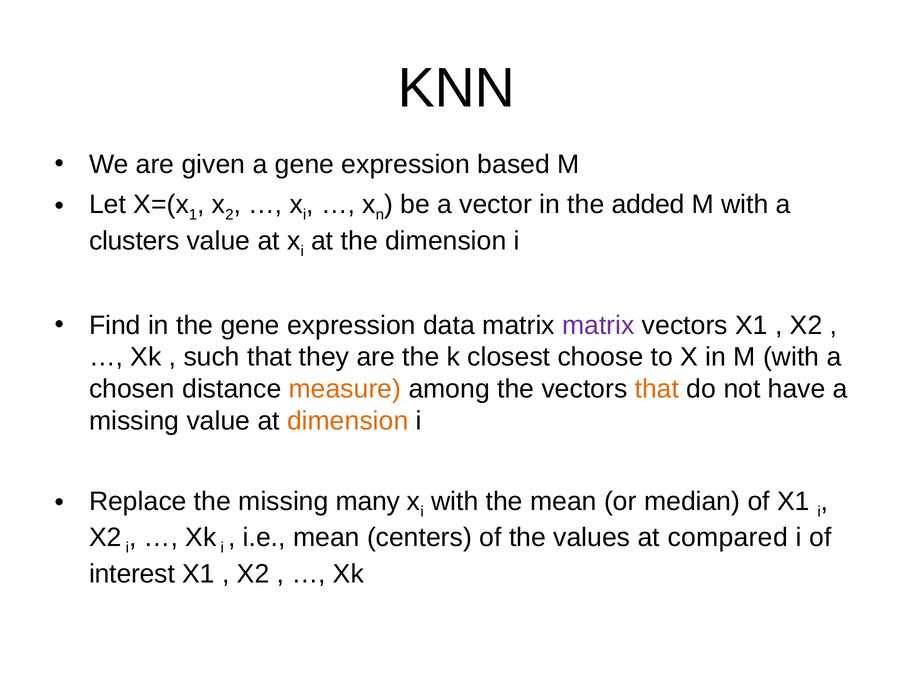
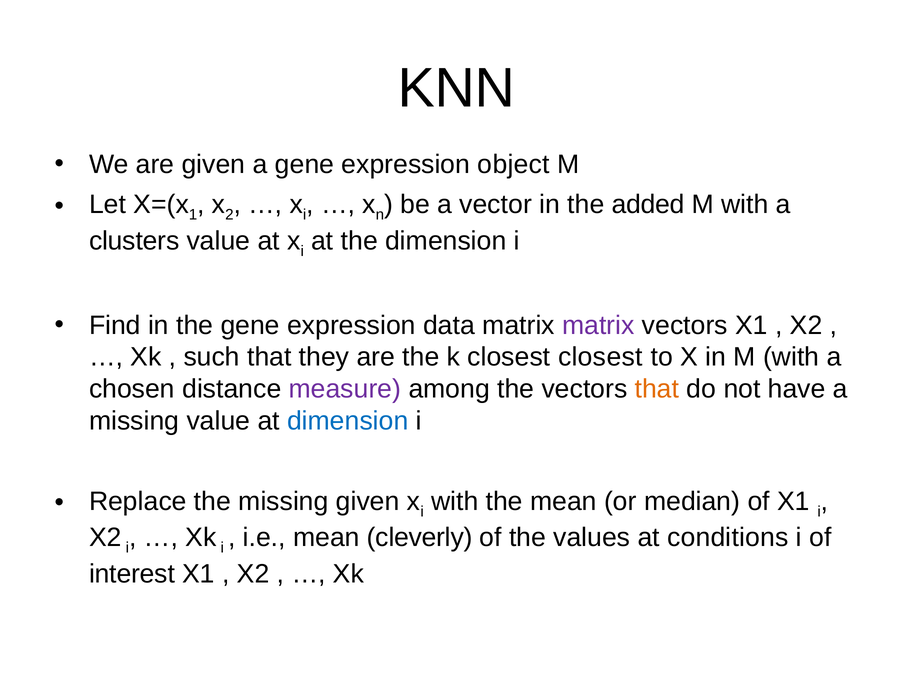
based: based -> object
closest choose: choose -> closest
measure colour: orange -> purple
dimension at (348, 421) colour: orange -> blue
missing many: many -> given
centers: centers -> cleverly
compared: compared -> conditions
